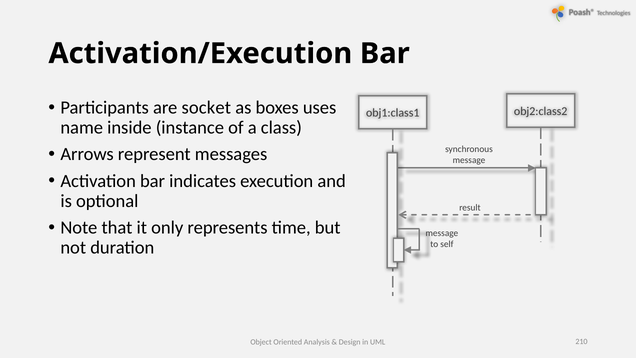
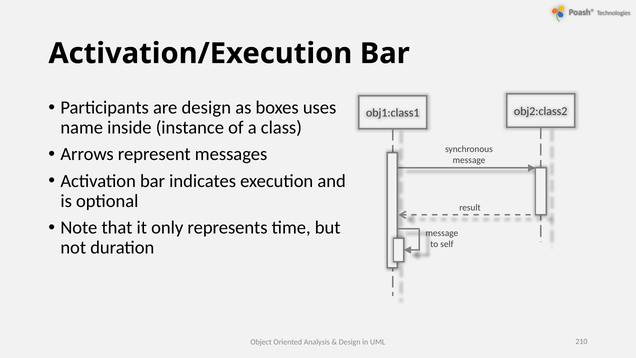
are socket: socket -> design
